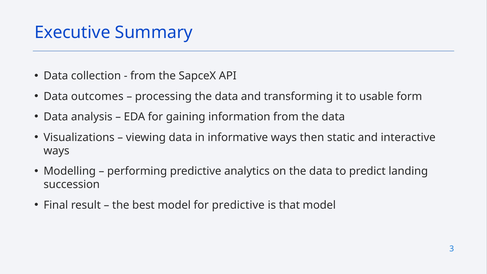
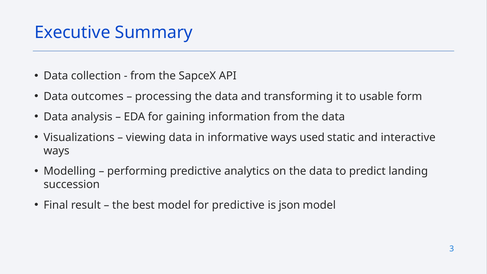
then: then -> used
that: that -> json
